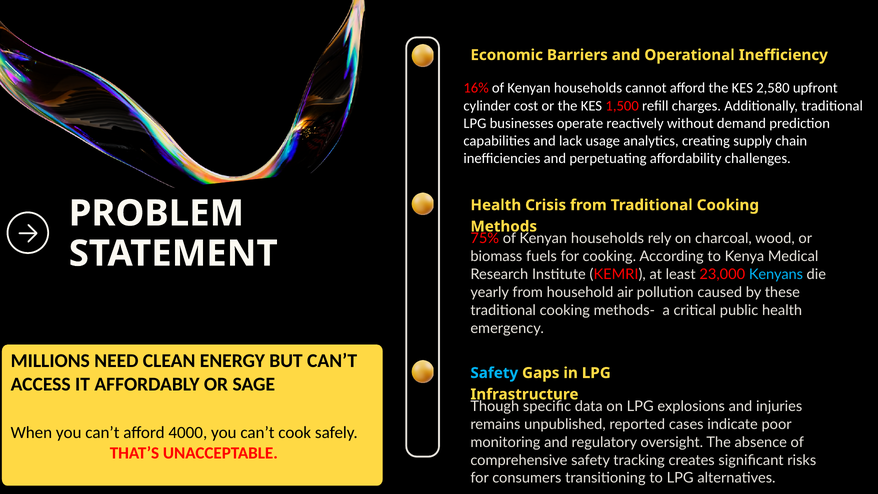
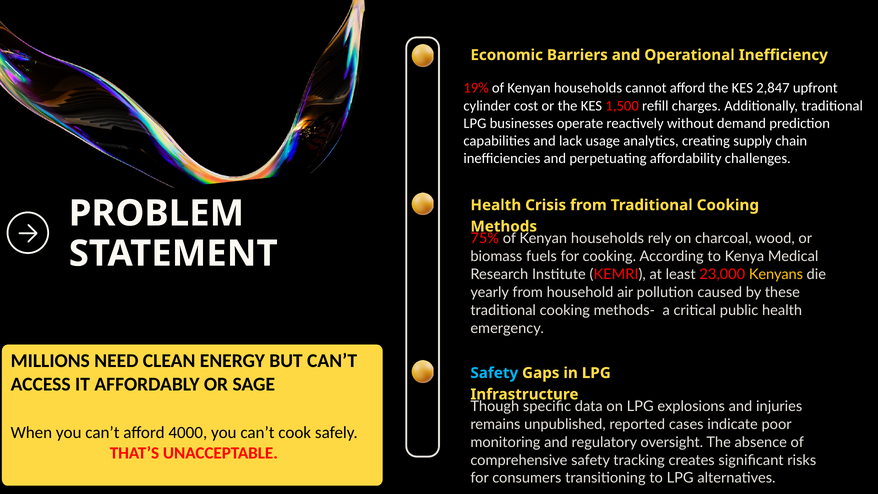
16%: 16% -> 19%
2,580: 2,580 -> 2,847
Kenyans colour: light blue -> yellow
